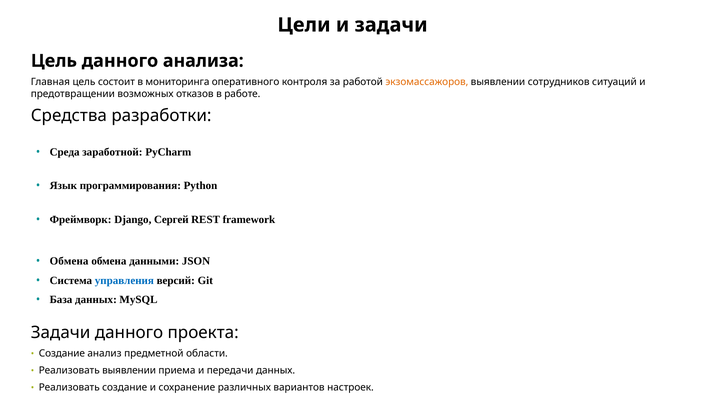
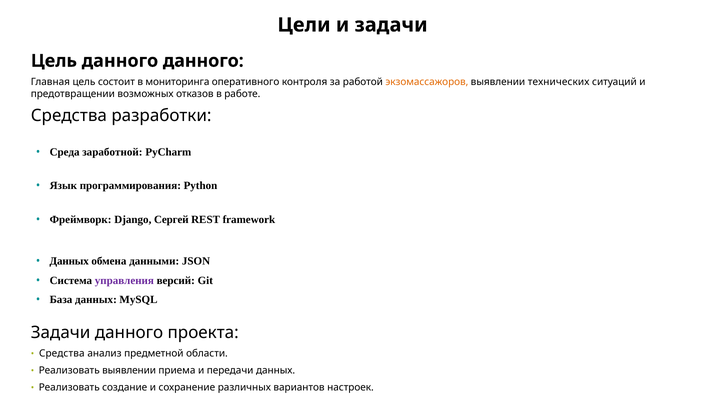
данного анализа: анализа -> данного
сотрудников: сотрудников -> технических
Обмена at (69, 261): Обмена -> Данных
управления colour: blue -> purple
Создание at (62, 353): Создание -> Средства
